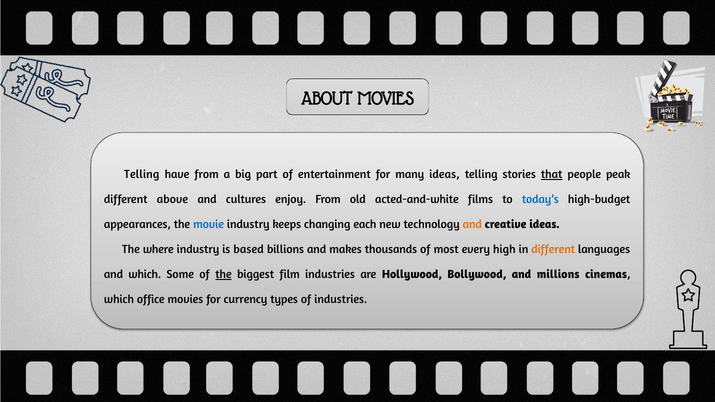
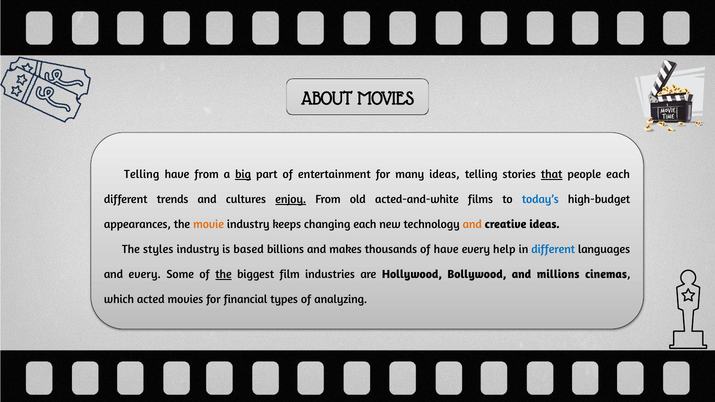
big underline: none -> present
people peak: peak -> each
above: above -> trends
enjoy underline: none -> present
movie colour: blue -> orange
where: where -> styles
of most: most -> have
high: high -> help
different at (553, 250) colour: orange -> blue
and which: which -> every
office: office -> acted
currency: currency -> financial
of industries: industries -> analyzing
